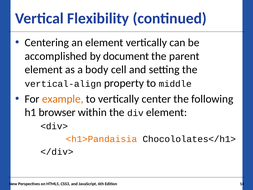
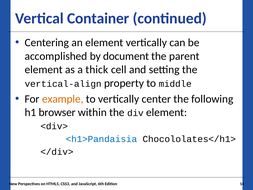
Flexibility: Flexibility -> Container
body: body -> thick
<h1>Pandaisia colour: orange -> blue
